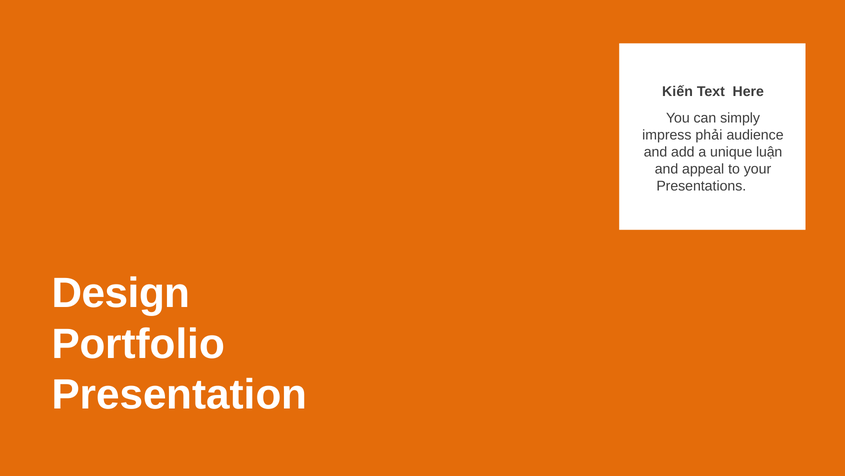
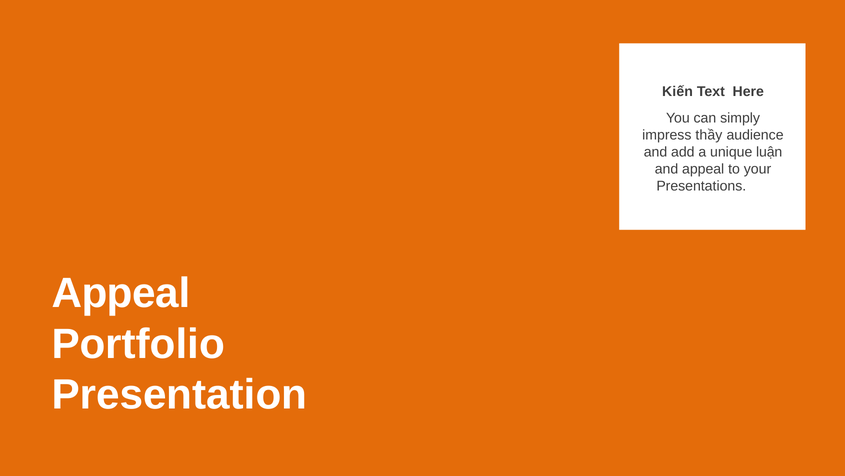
phải: phải -> thầy
Design at (121, 293): Design -> Appeal
